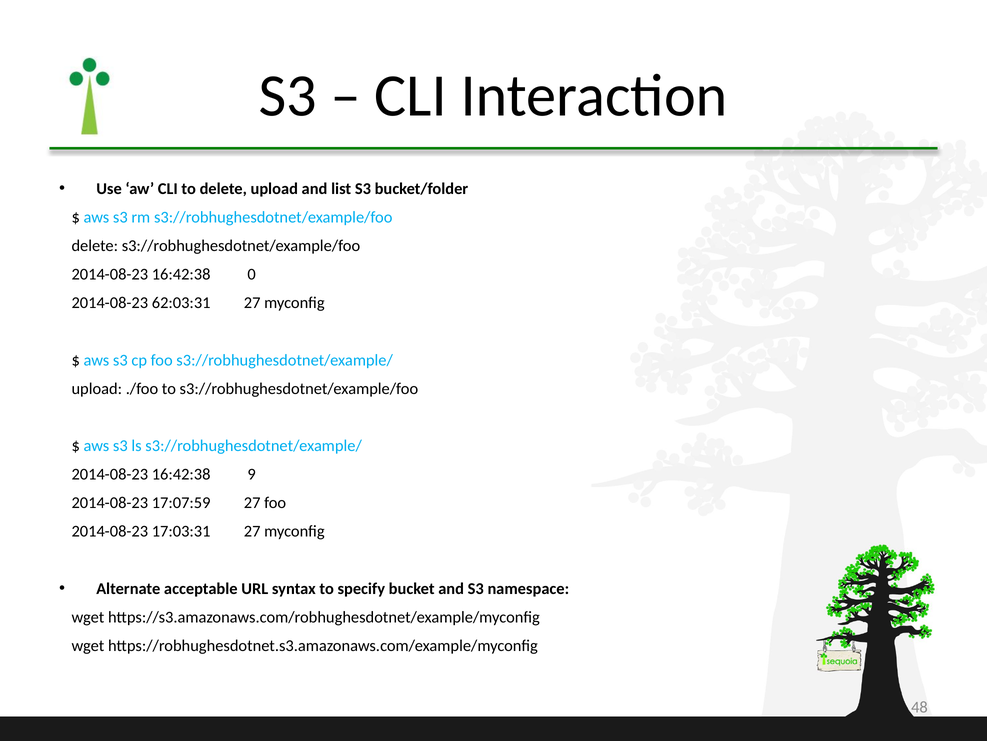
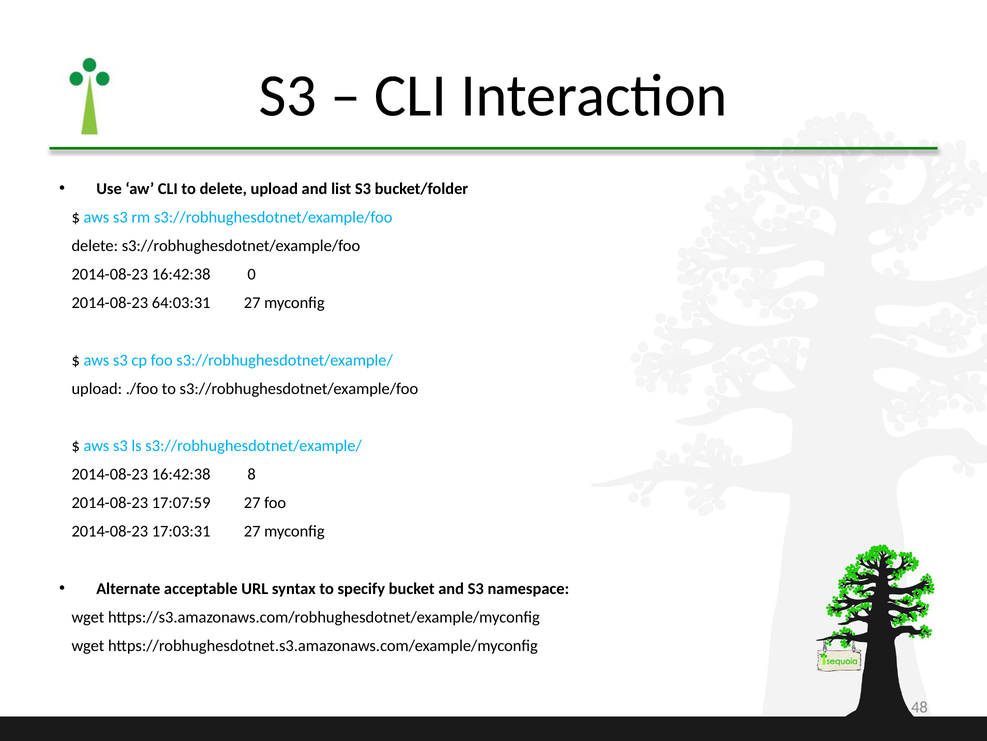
62:03:31: 62:03:31 -> 64:03:31
9: 9 -> 8
